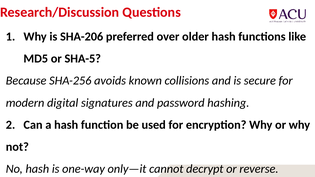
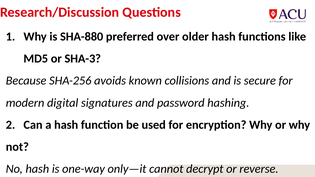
SHA-206: SHA-206 -> SHA-880
SHA-5: SHA-5 -> SHA-3
